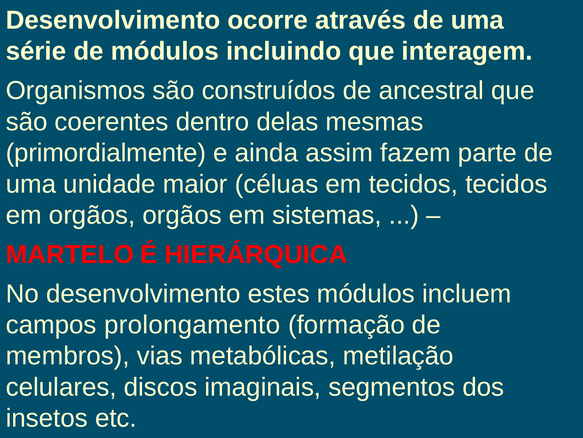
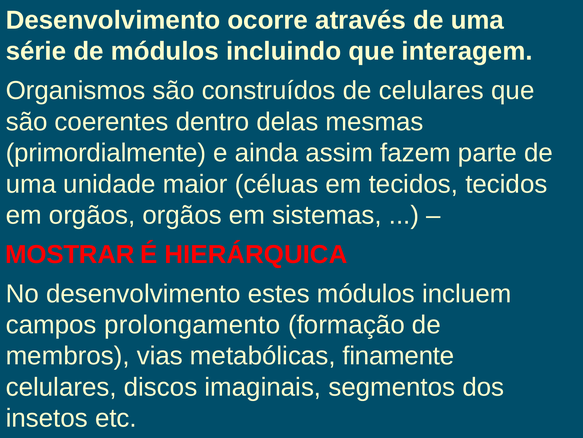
de ancestral: ancestral -> celulares
MARTELO: MARTELO -> MOSTRAR
metilação: metilação -> finamente
